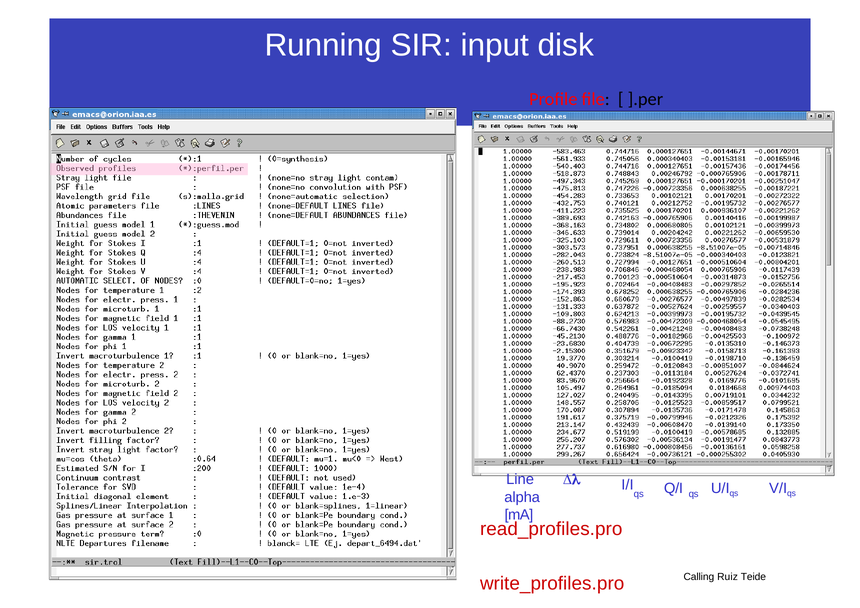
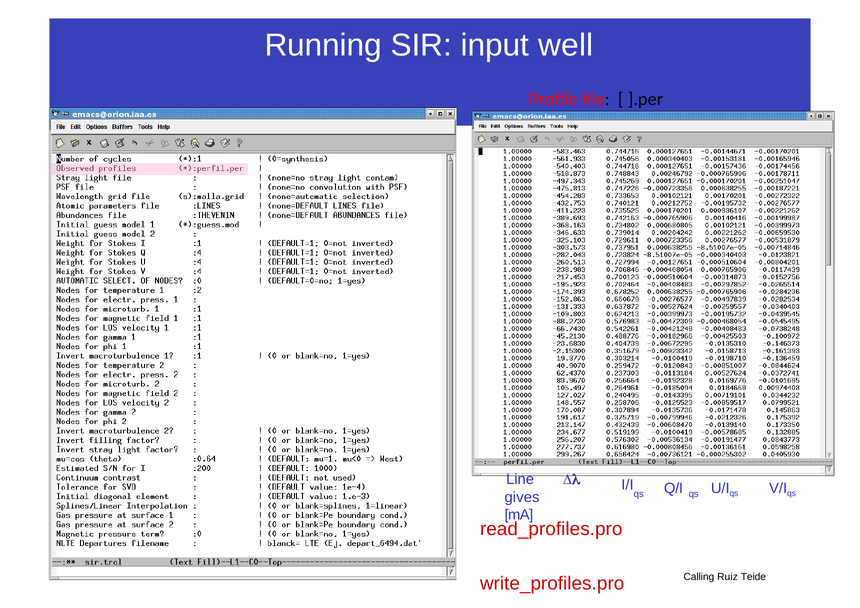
disk: disk -> well
alpha: alpha -> gives
